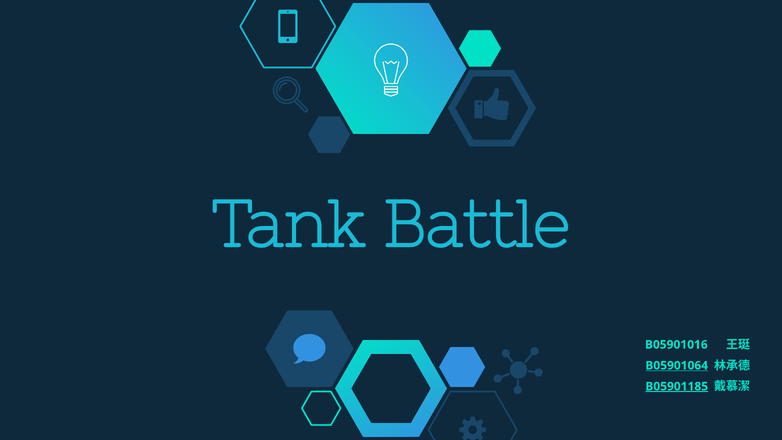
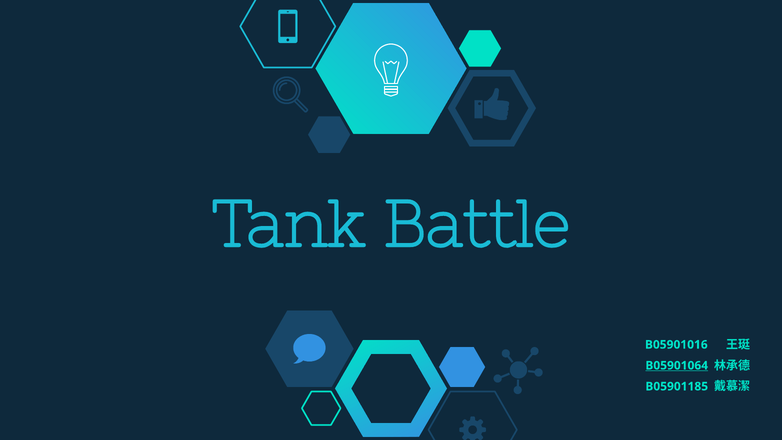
B05901185 underline: present -> none
